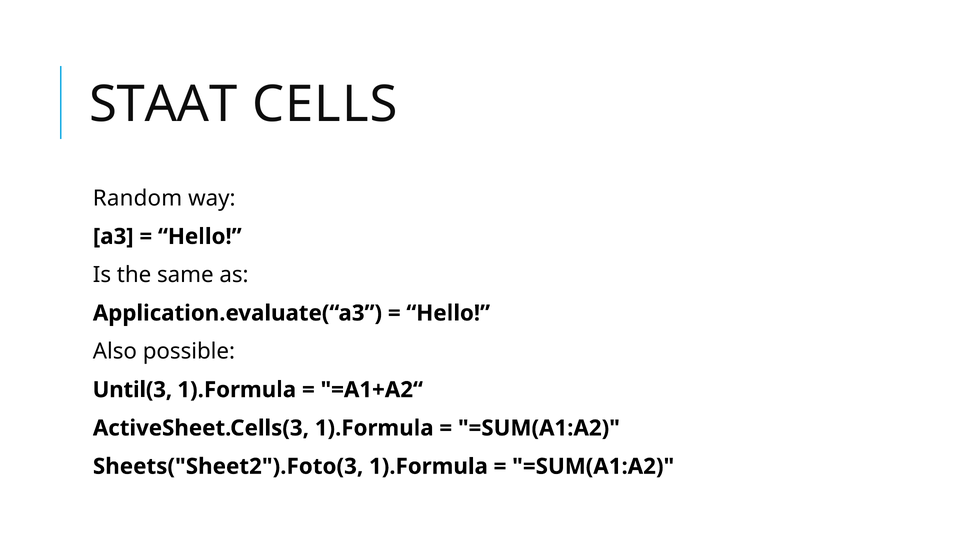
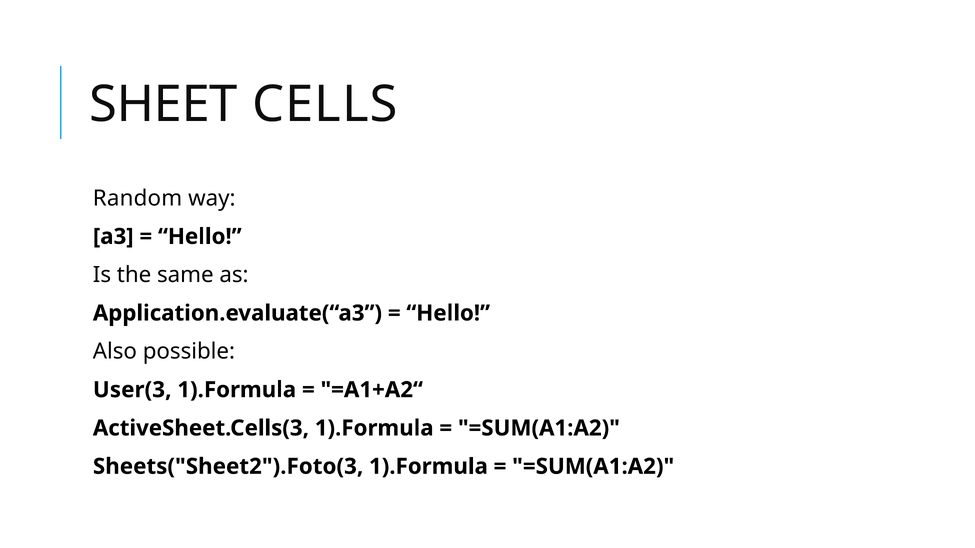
STAAT: STAAT -> SHEET
Until(3: Until(3 -> User(3
